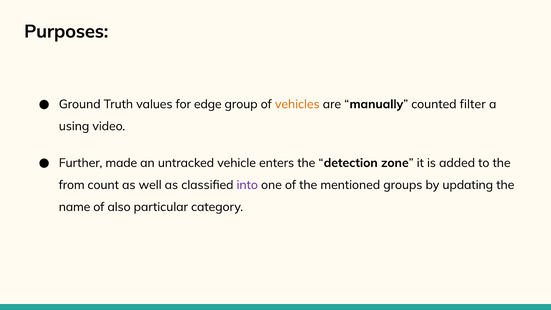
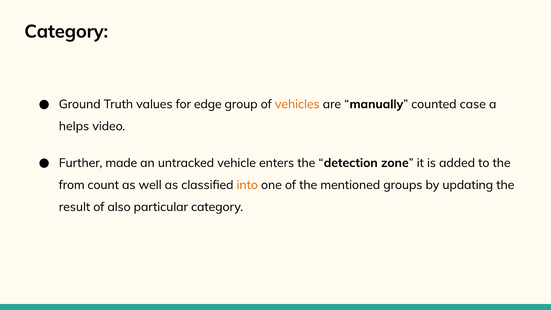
Purposes at (66, 32): Purposes -> Category
filter: filter -> case
using: using -> helps
into colour: purple -> orange
name: name -> result
